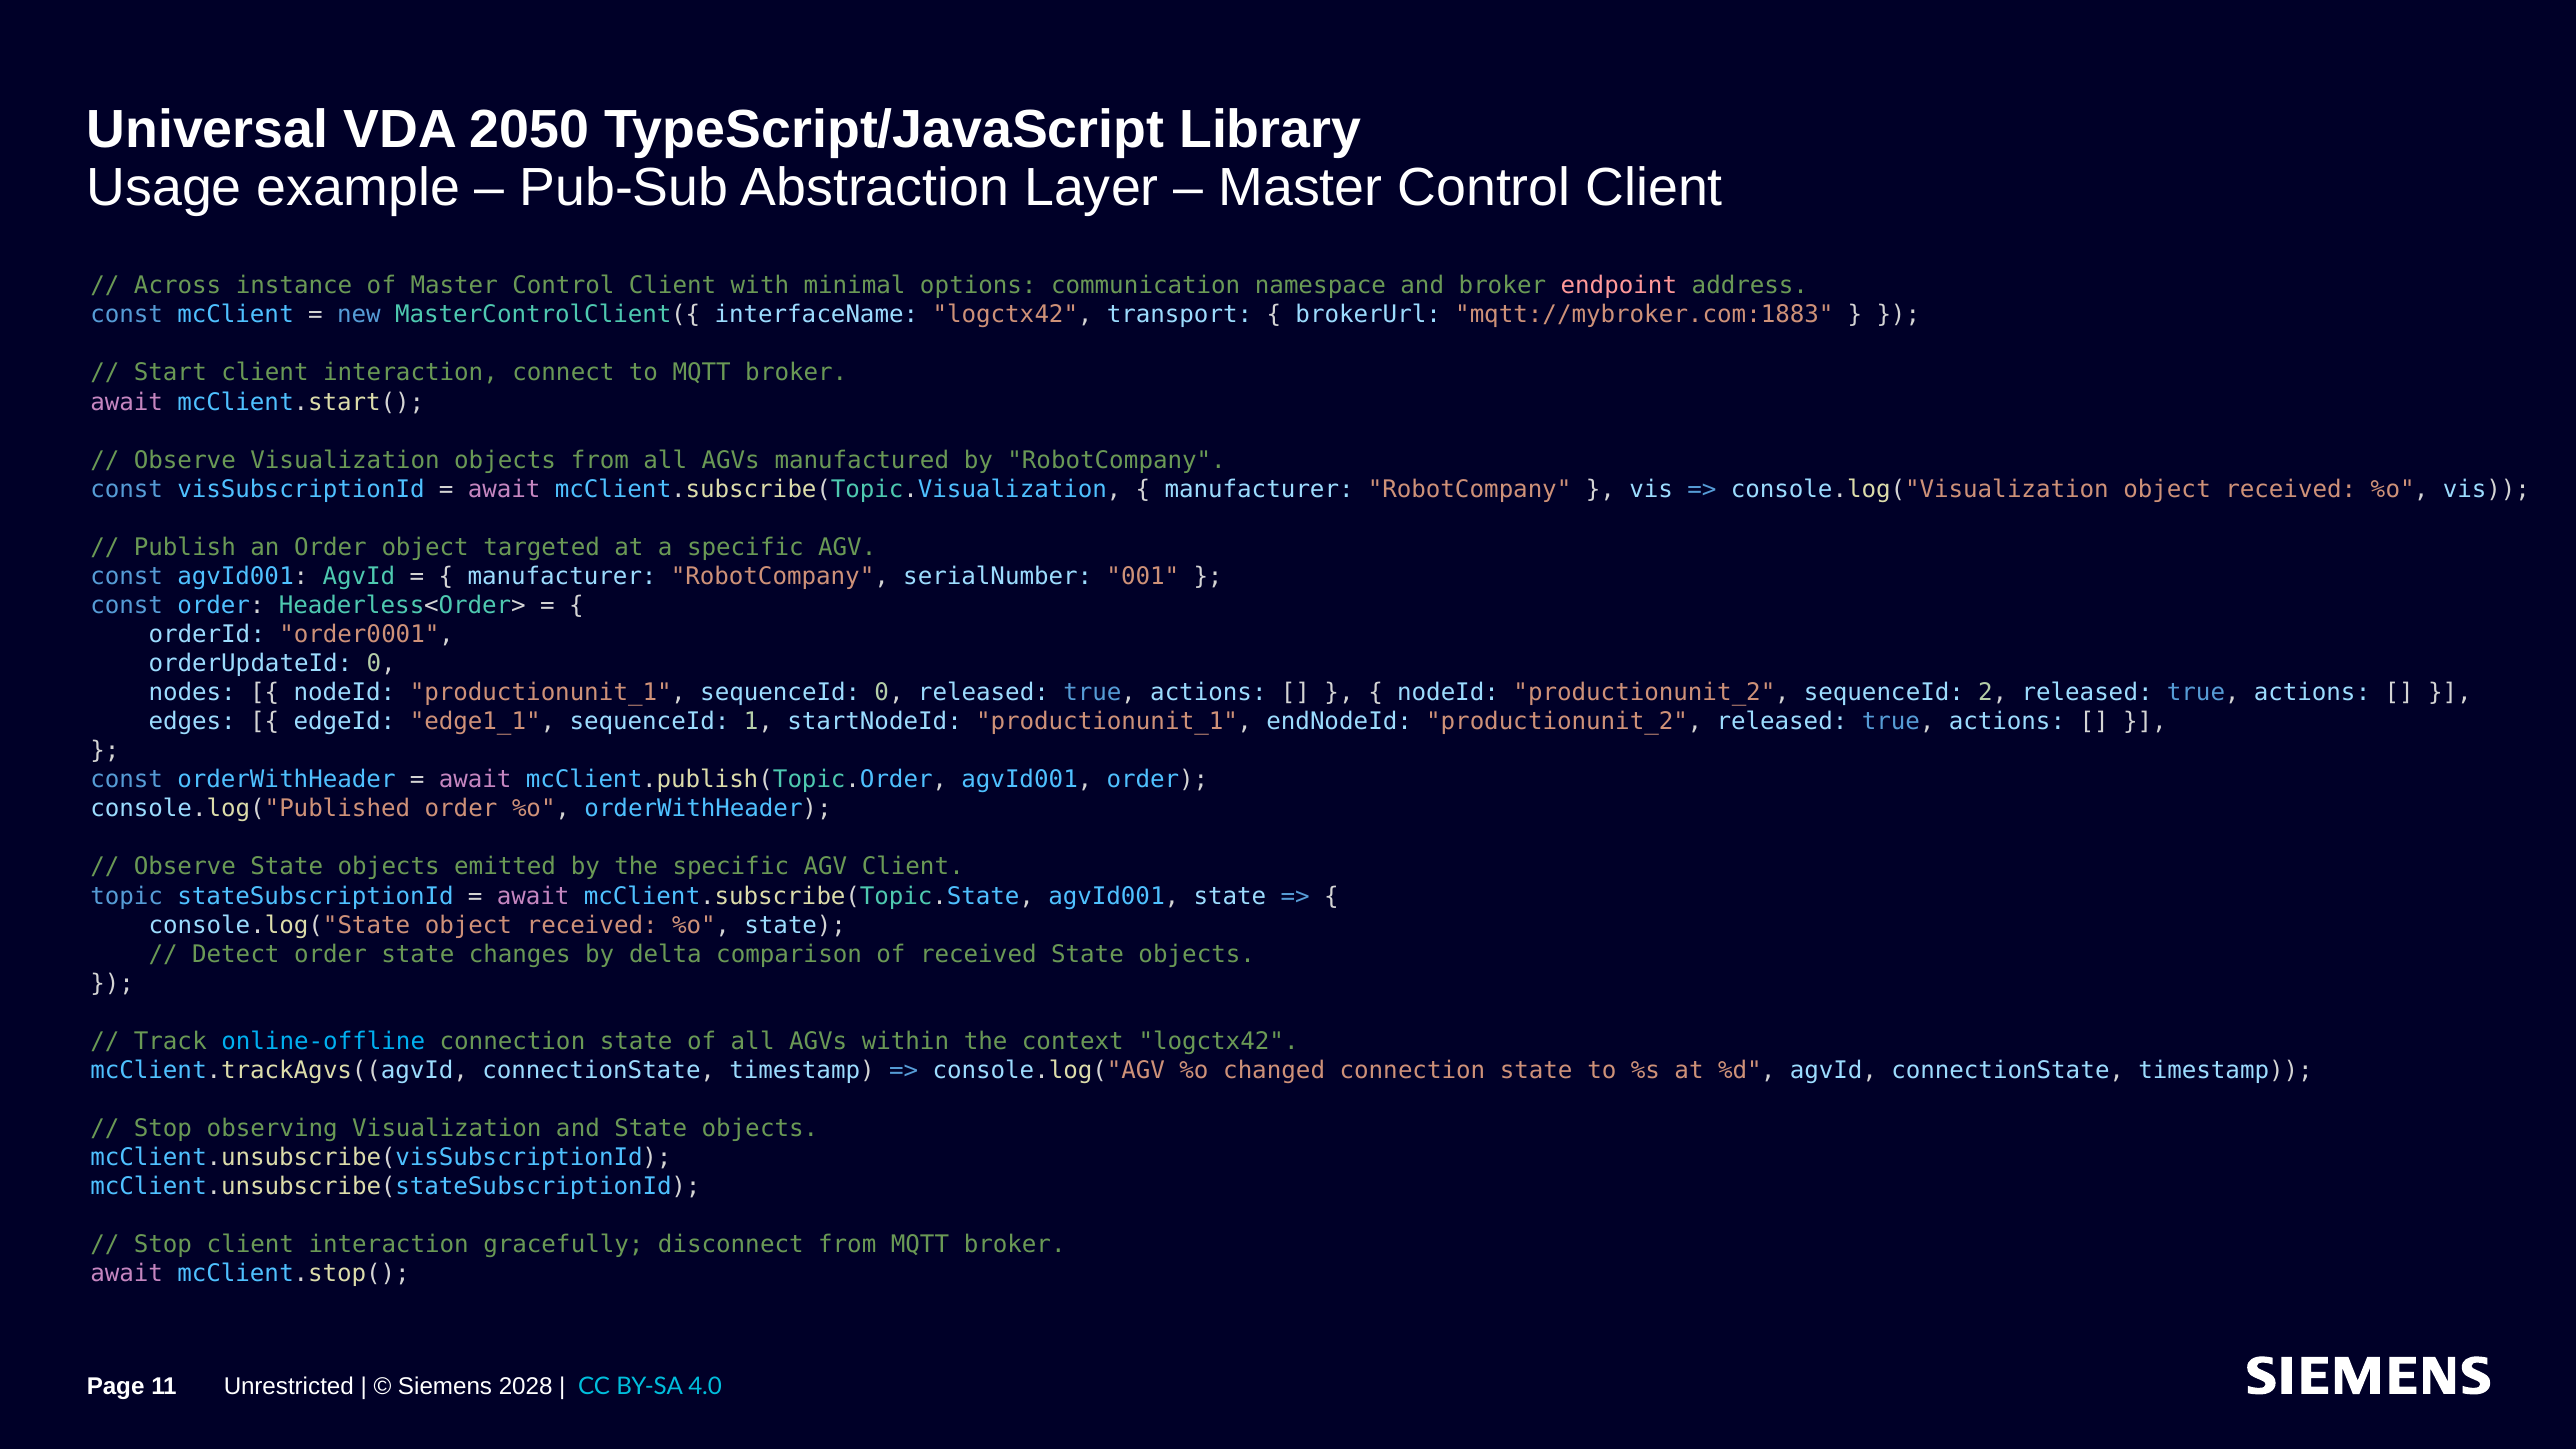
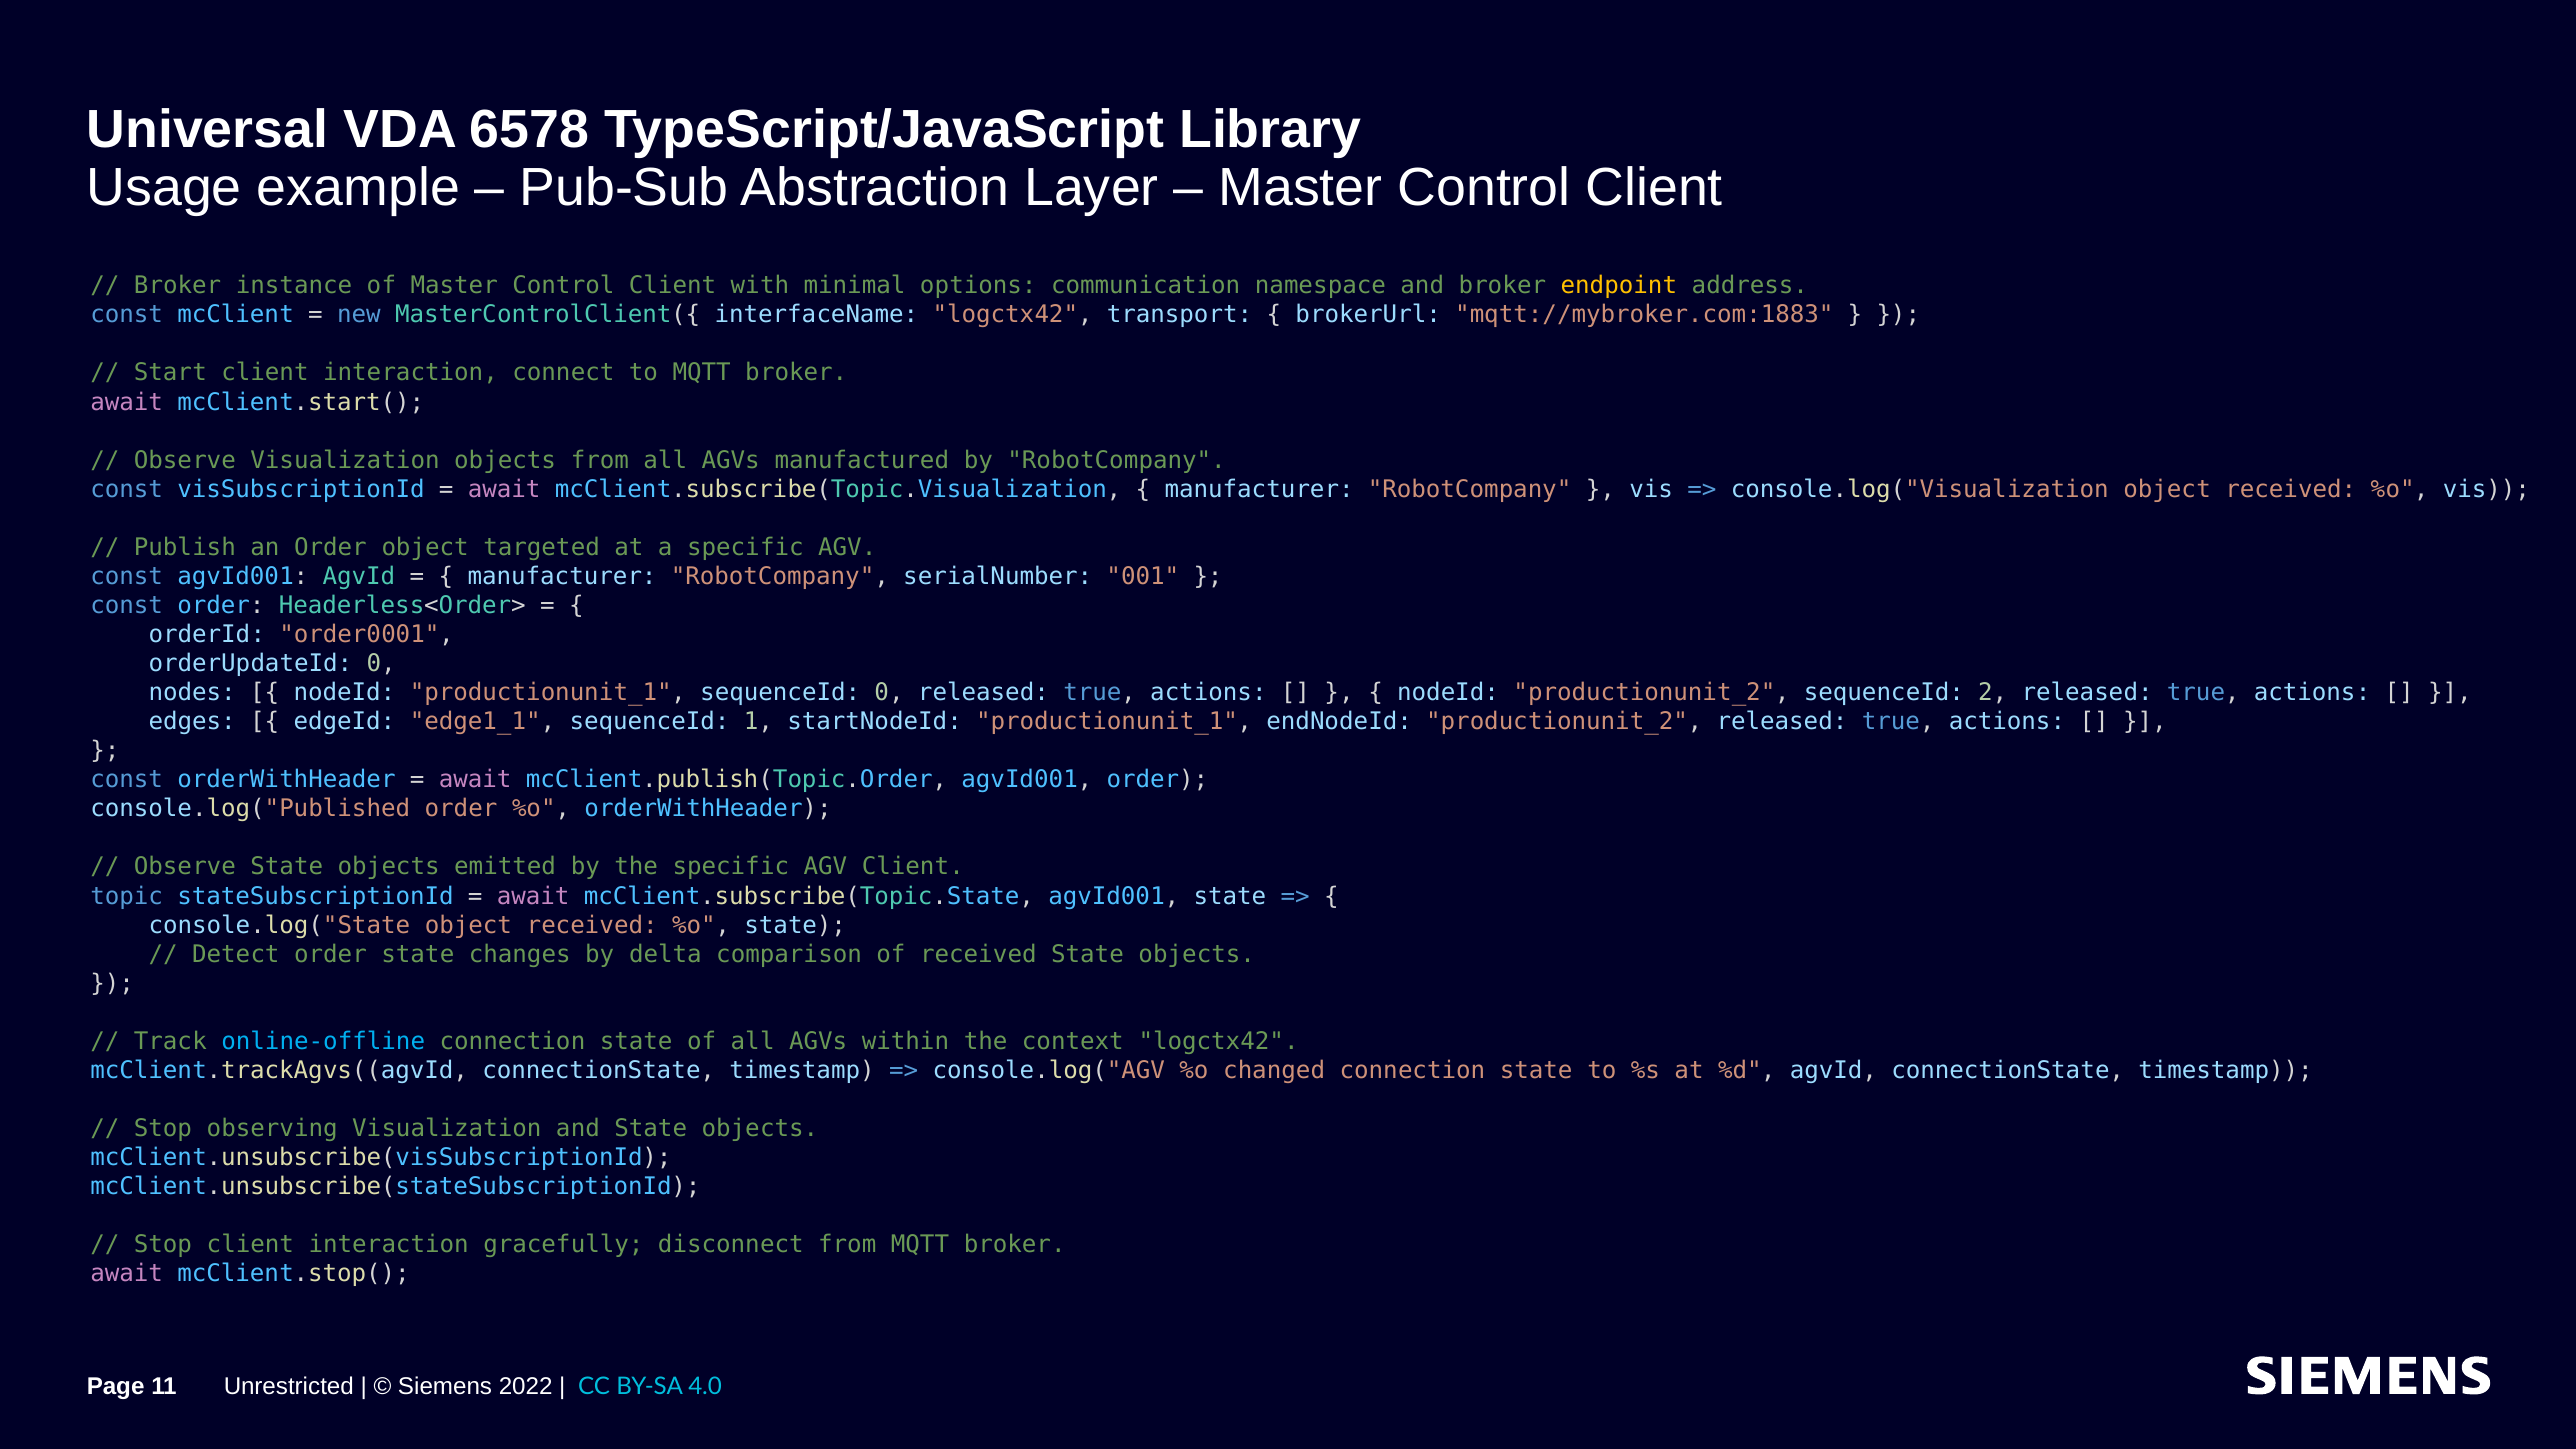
2050: 2050 -> 6578
Across at (178, 286): Across -> Broker
endpoint colour: pink -> yellow
2028: 2028 -> 2022
